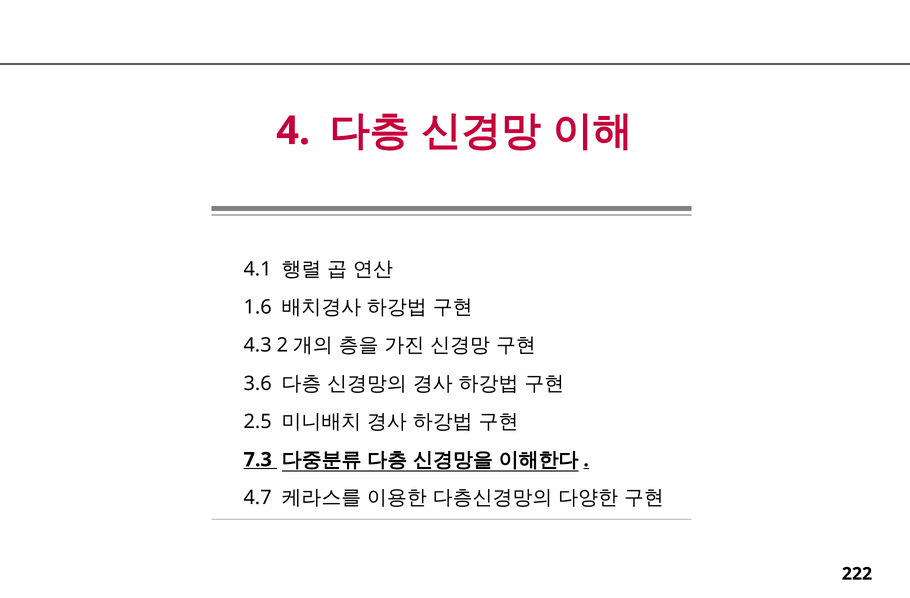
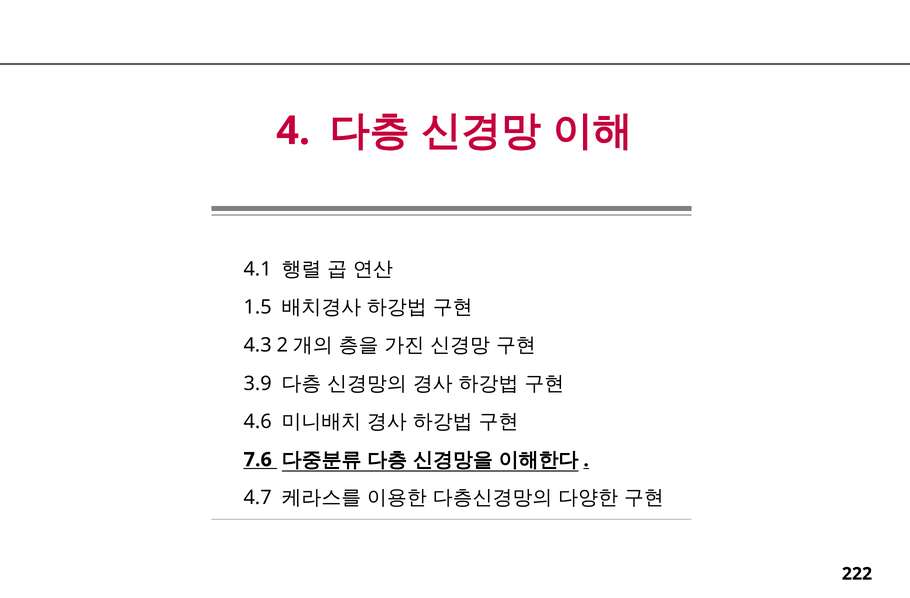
1.6: 1.6 -> 1.5
3.6: 3.6 -> 3.9
2.5: 2.5 -> 4.6
7.3: 7.3 -> 7.6
